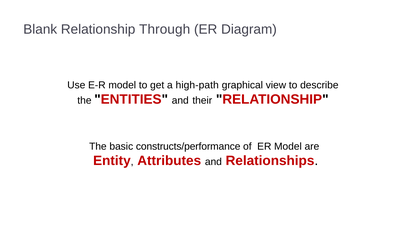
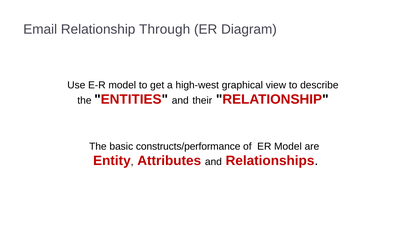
Blank: Blank -> Email
high-path: high-path -> high-west
